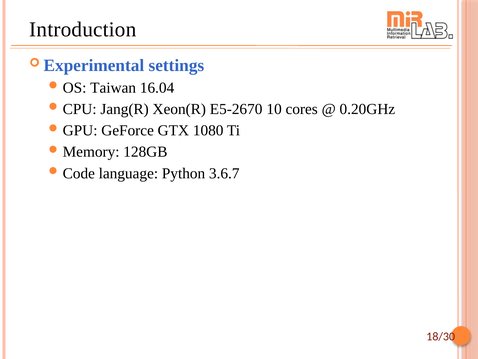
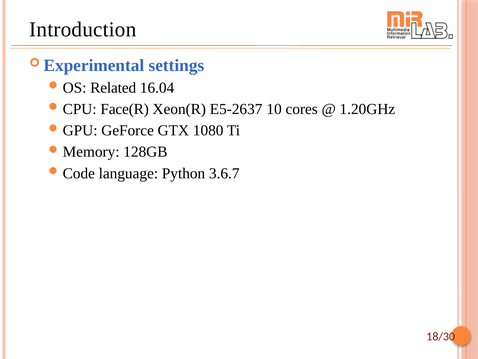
Taiwan: Taiwan -> Related
Jang(R: Jang(R -> Face(R
E5-2670: E5-2670 -> E5-2637
0.20GHz: 0.20GHz -> 1.20GHz
